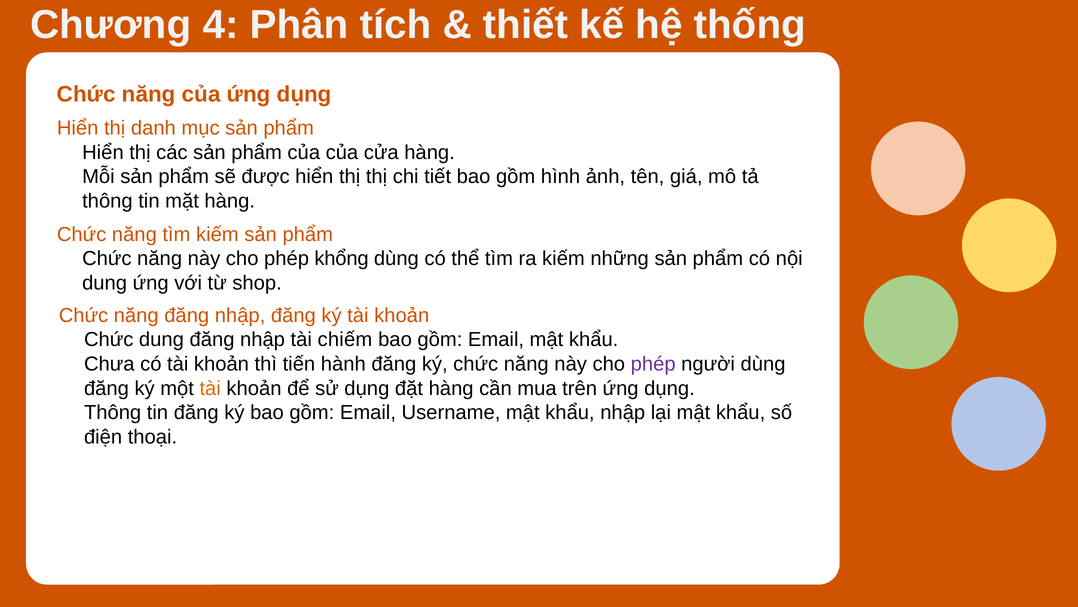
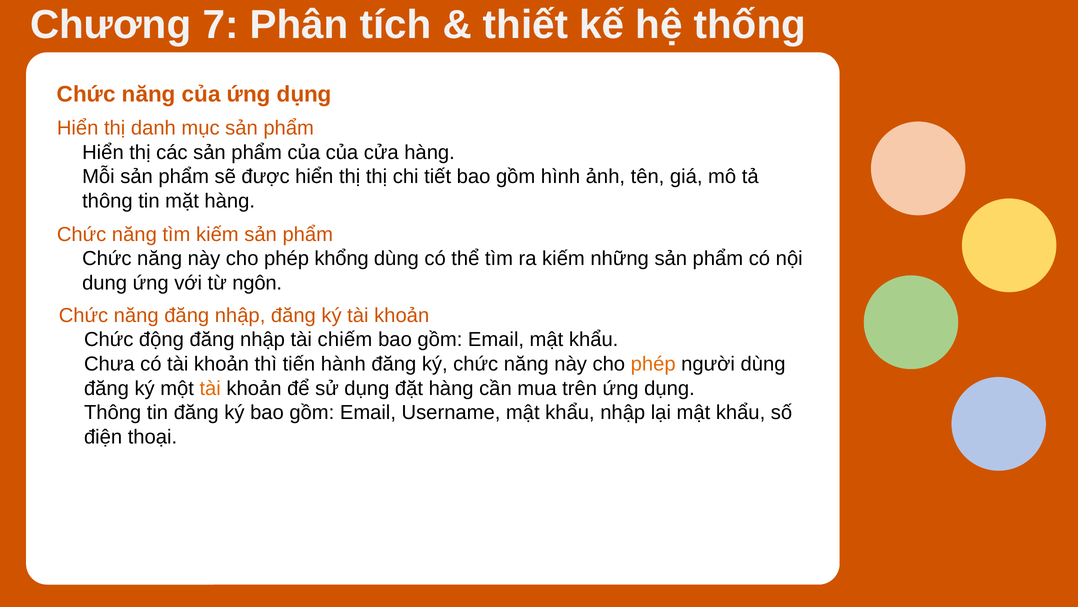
4: 4 -> 7
shop: shop -> ngôn
dung at (161, 339): dung -> động
phép at (653, 364) colour: purple -> orange
